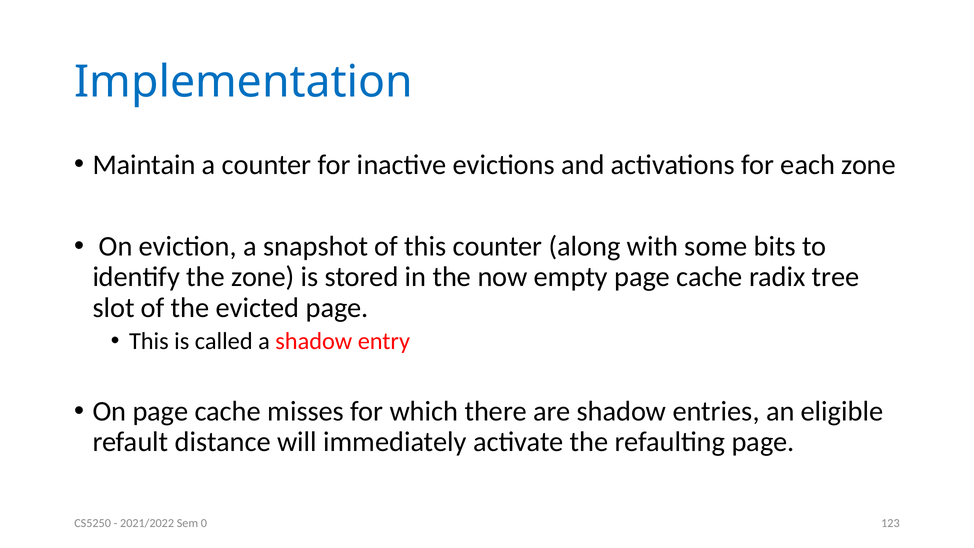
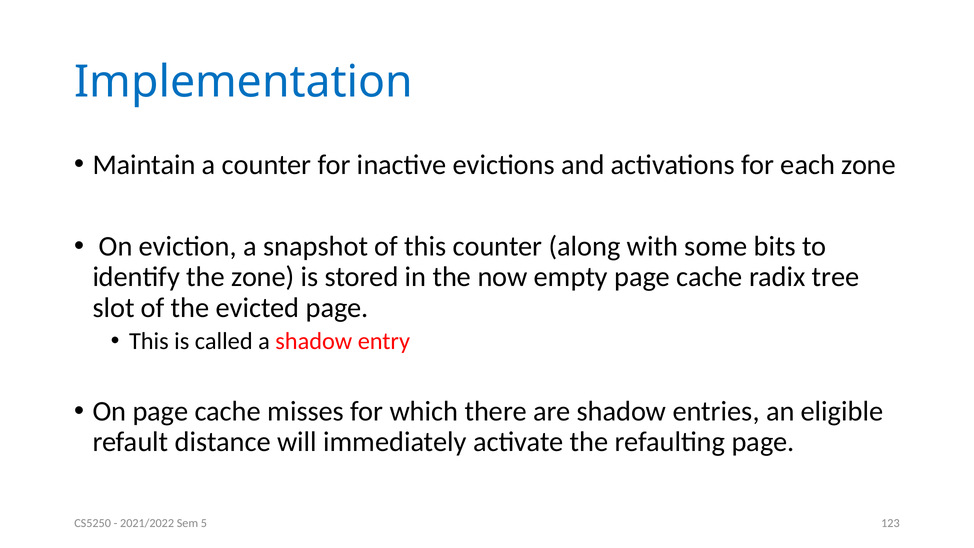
0: 0 -> 5
